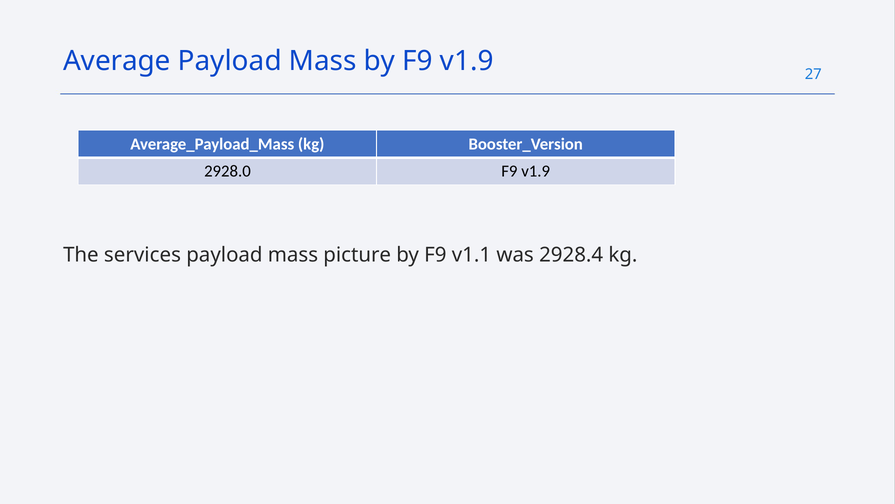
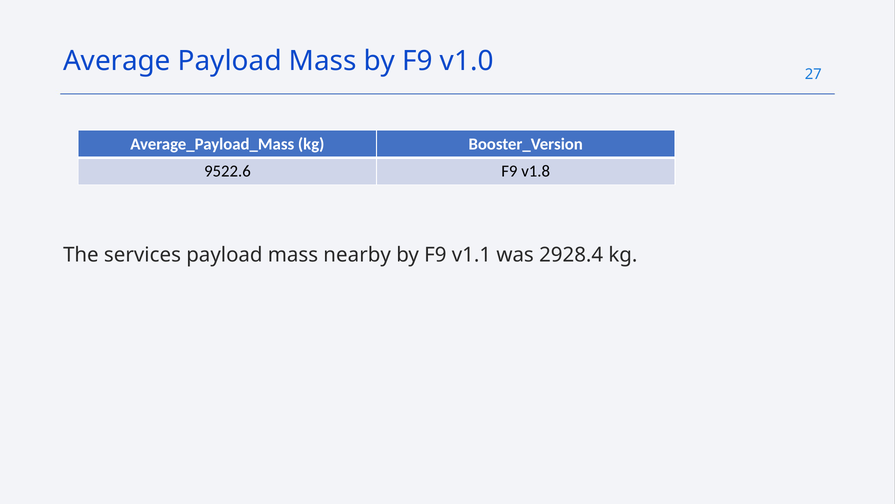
by F9 v1.9: v1.9 -> v1.0
2928.0: 2928.0 -> 9522.6
v1.9 at (536, 171): v1.9 -> v1.8
picture: picture -> nearby
